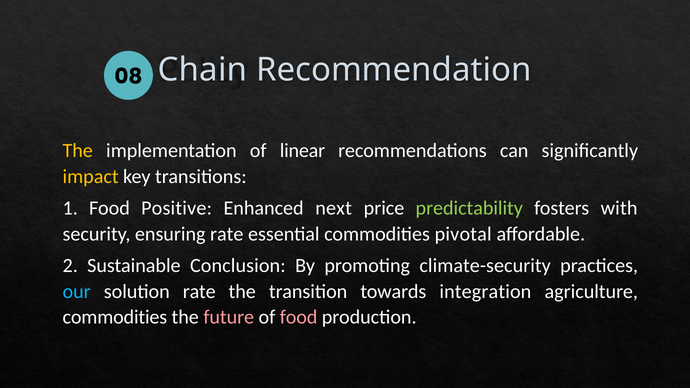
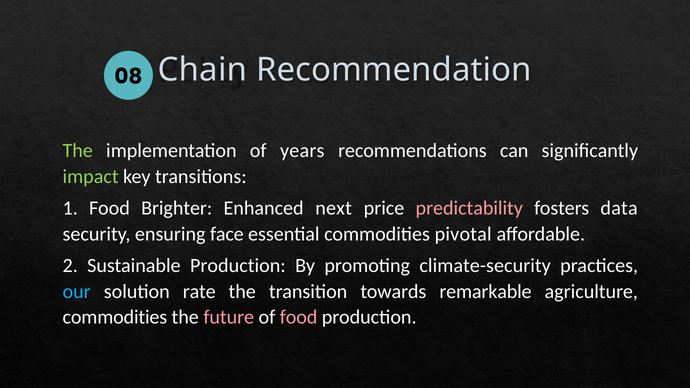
The at (78, 151) colour: yellow -> light green
linear: linear -> years
impact colour: yellow -> light green
Positive: Positive -> Brighter
predictability colour: light green -> pink
with: with -> data
ensuring rate: rate -> face
Sustainable Conclusion: Conclusion -> Production
integration: integration -> remarkable
